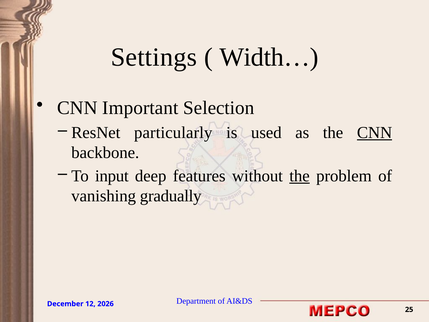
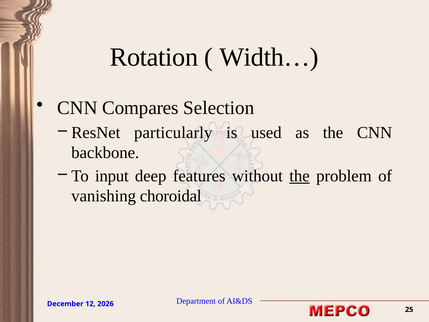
Settings: Settings -> Rotation
Important: Important -> Compares
CNN at (375, 132) underline: present -> none
gradually: gradually -> choroidal
